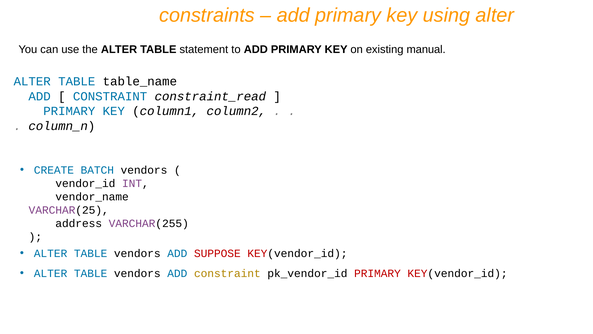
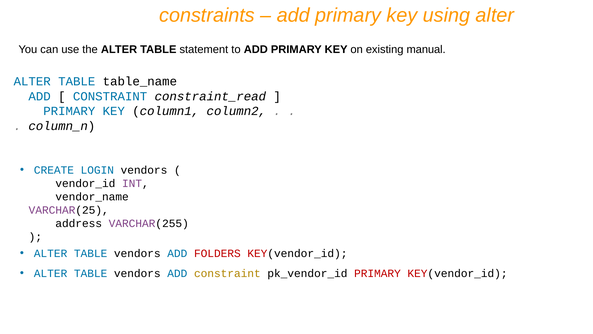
BATCH: BATCH -> LOGIN
SUPPOSE: SUPPOSE -> FOLDERS
